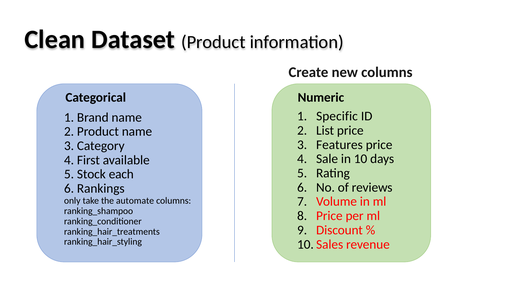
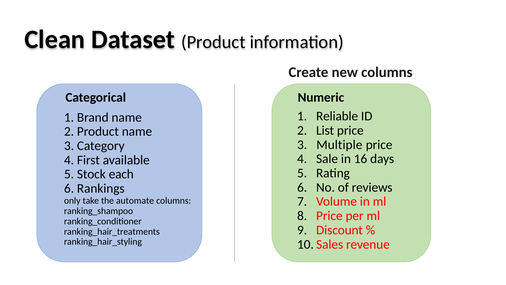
Specific: Specific -> Reliable
Features: Features -> Multiple
10: 10 -> 16
